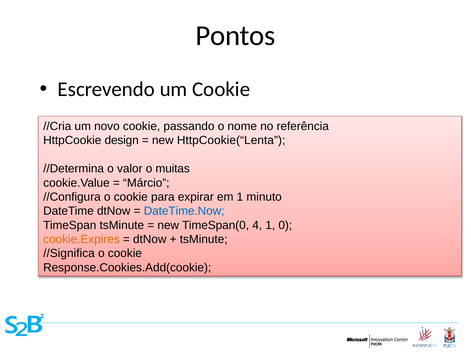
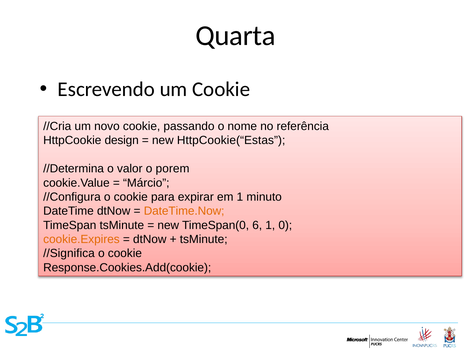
Pontos: Pontos -> Quarta
HttpCookie(“Lenta: HttpCookie(“Lenta -> HttpCookie(“Estas
muitas: muitas -> porem
DateTime.Now colour: blue -> orange
4: 4 -> 6
